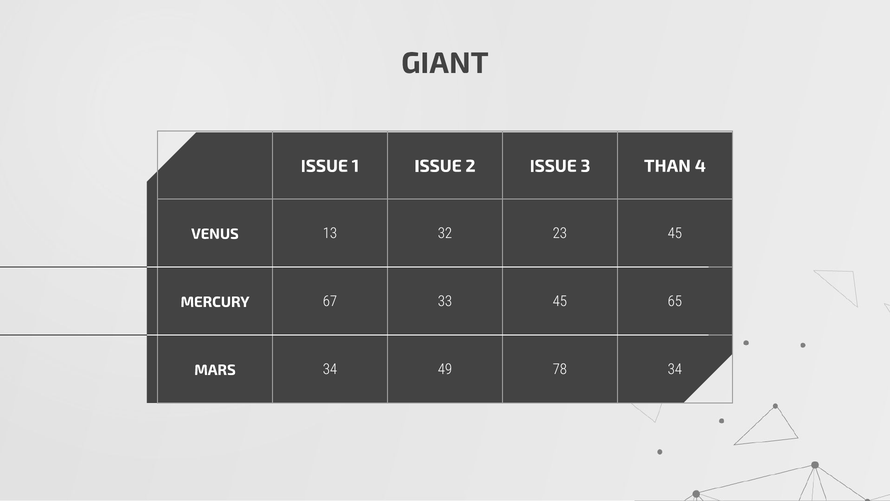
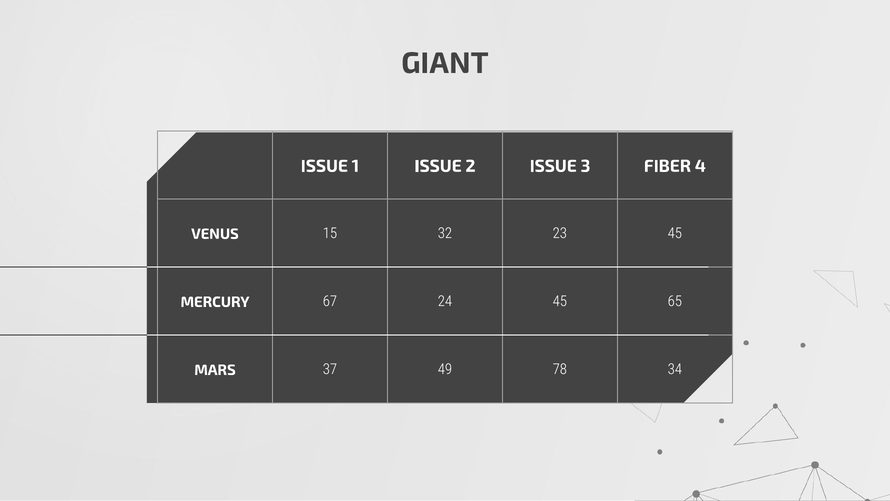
THAN: THAN -> FIBER
13: 13 -> 15
33: 33 -> 24
MARS 34: 34 -> 37
